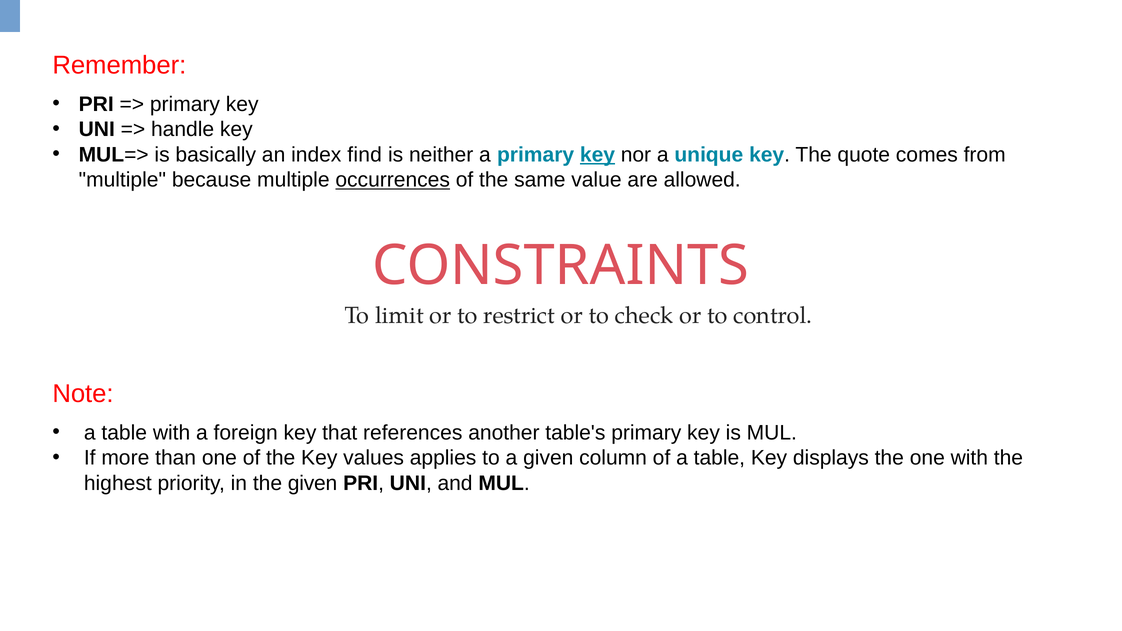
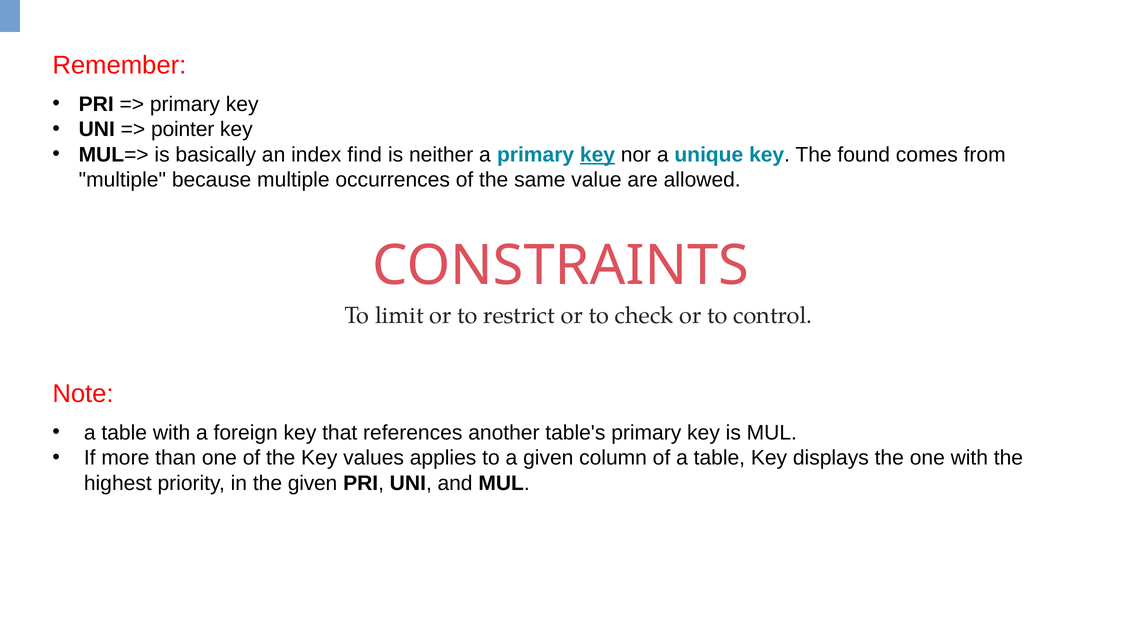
handle: handle -> pointer
quote: quote -> found
occurrences underline: present -> none
